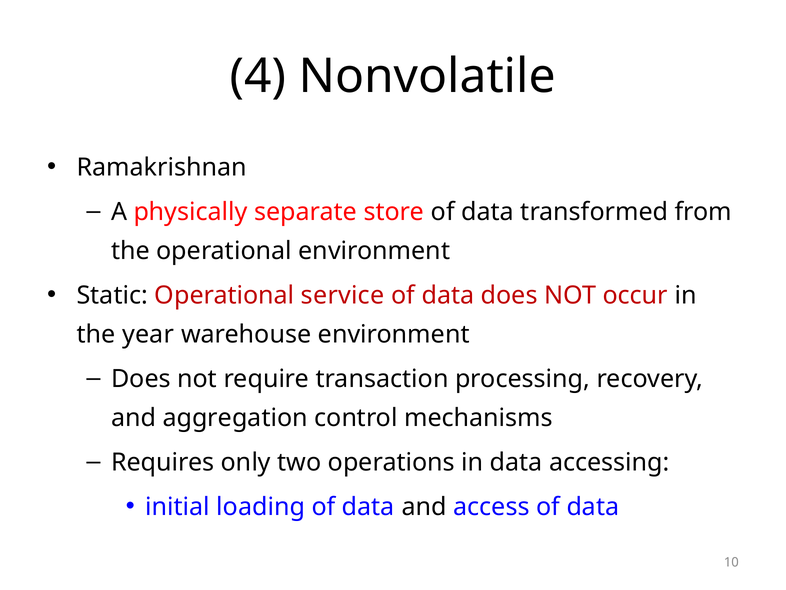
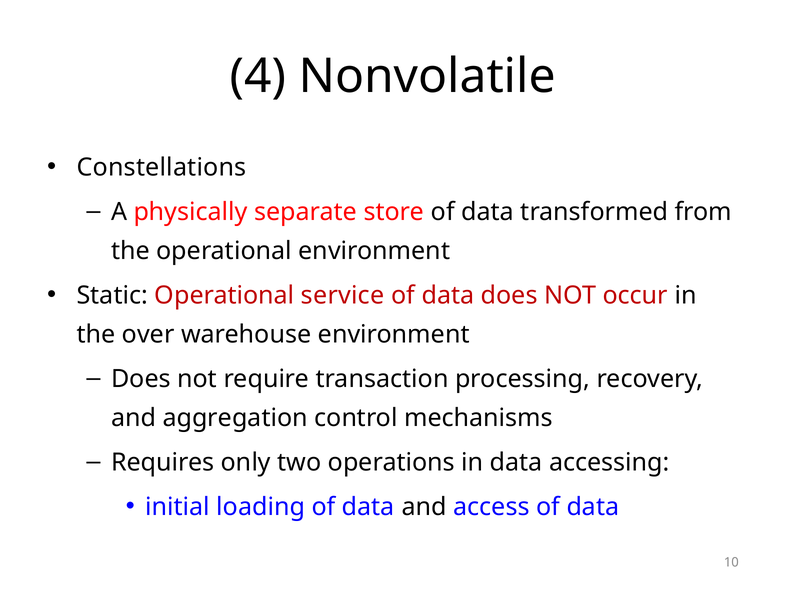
Ramakrishnan: Ramakrishnan -> Constellations
year: year -> over
